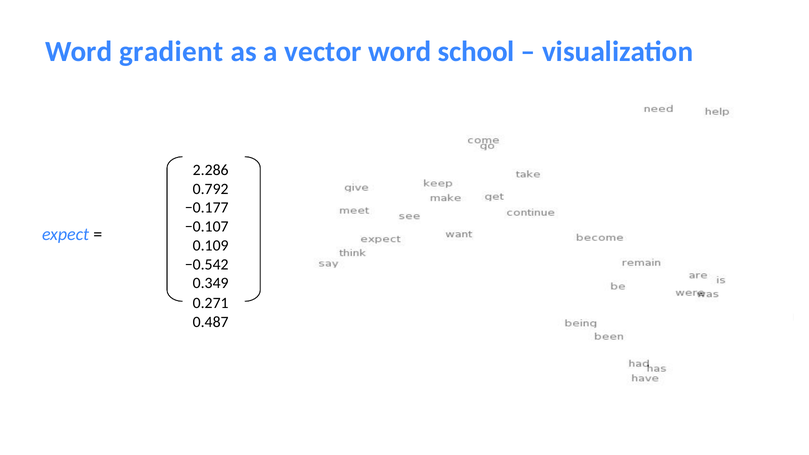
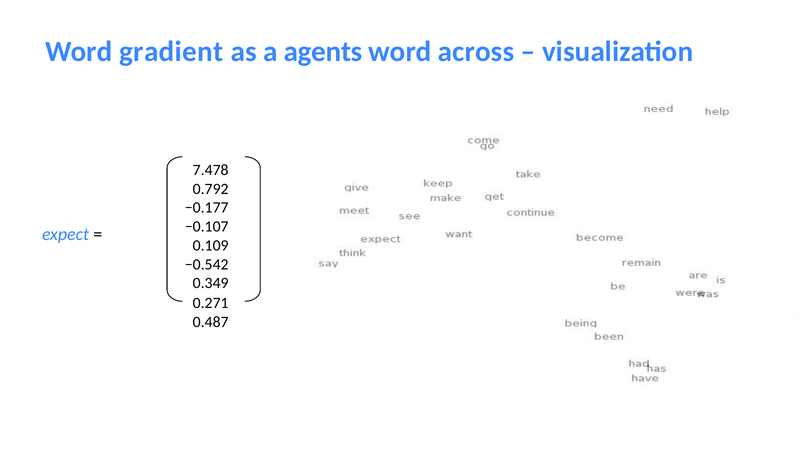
vector: vector -> agents
school: school -> across
2.286: 2.286 -> 7.478
